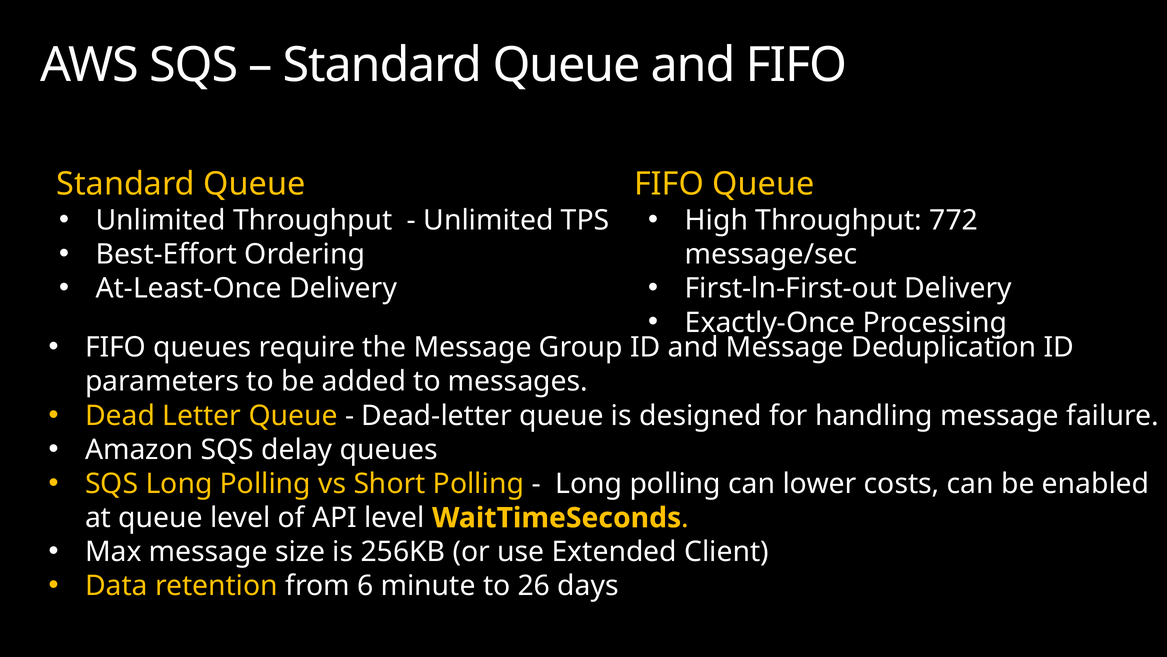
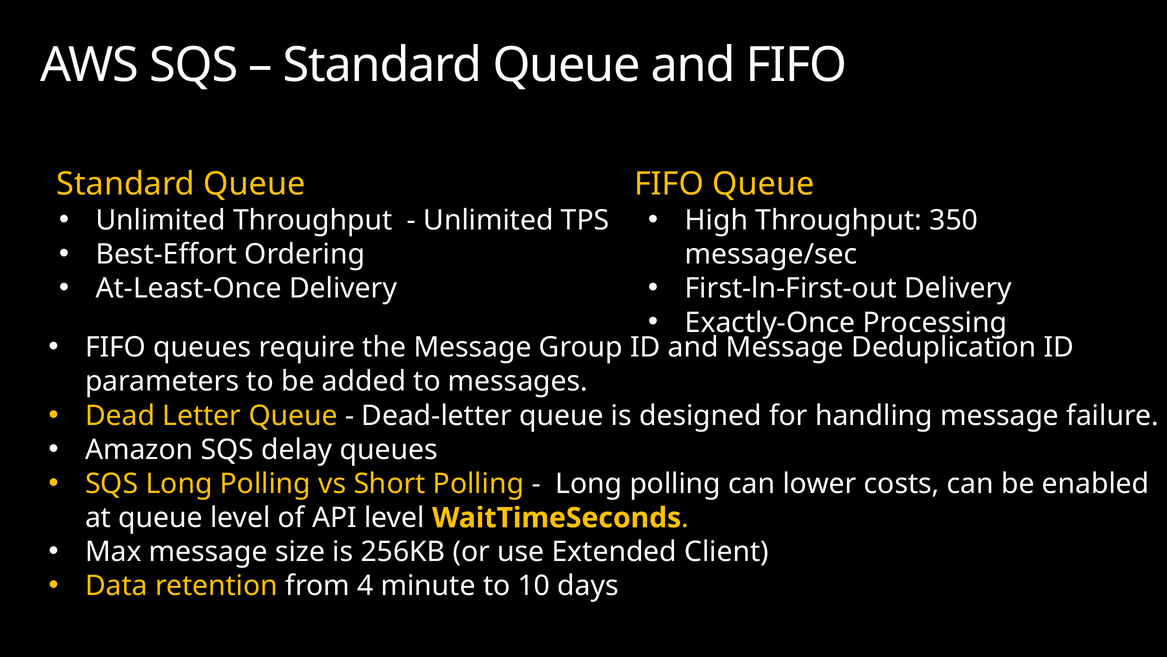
772: 772 -> 350
6: 6 -> 4
26: 26 -> 10
